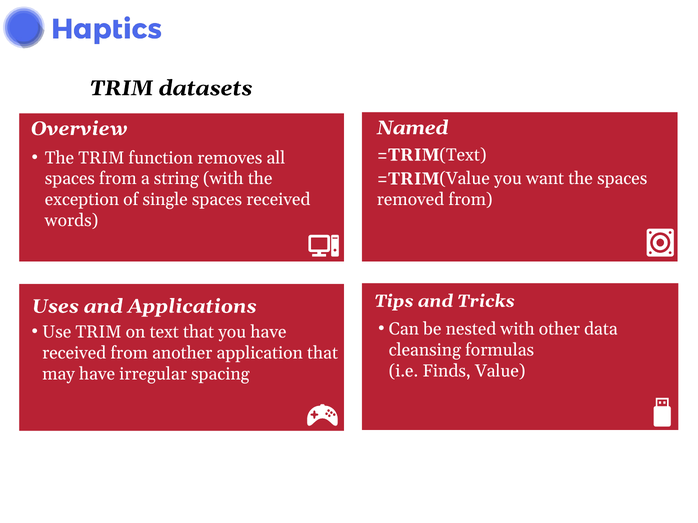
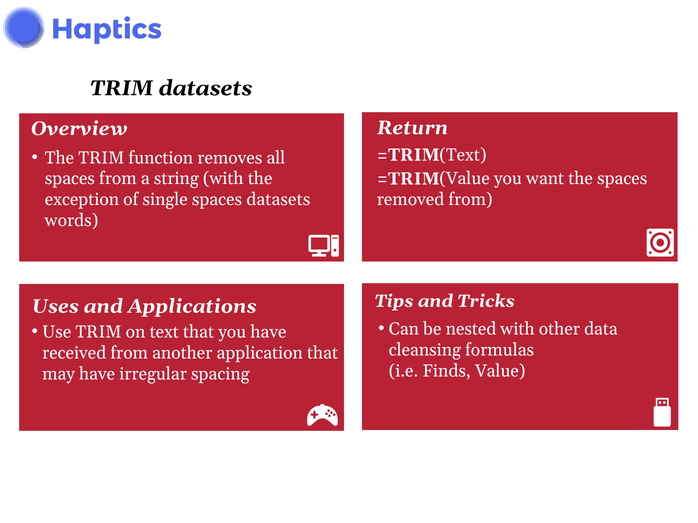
Named: Named -> Return
spaces received: received -> datasets
